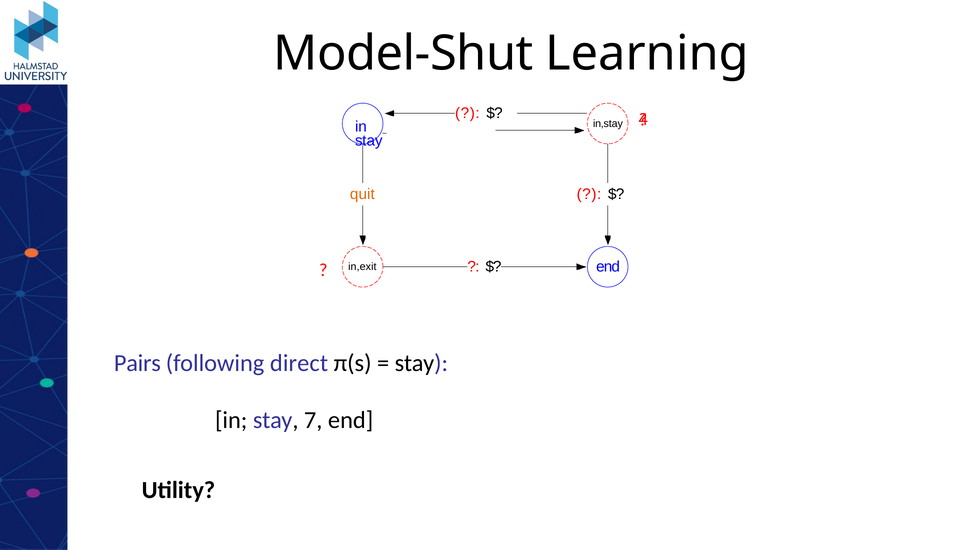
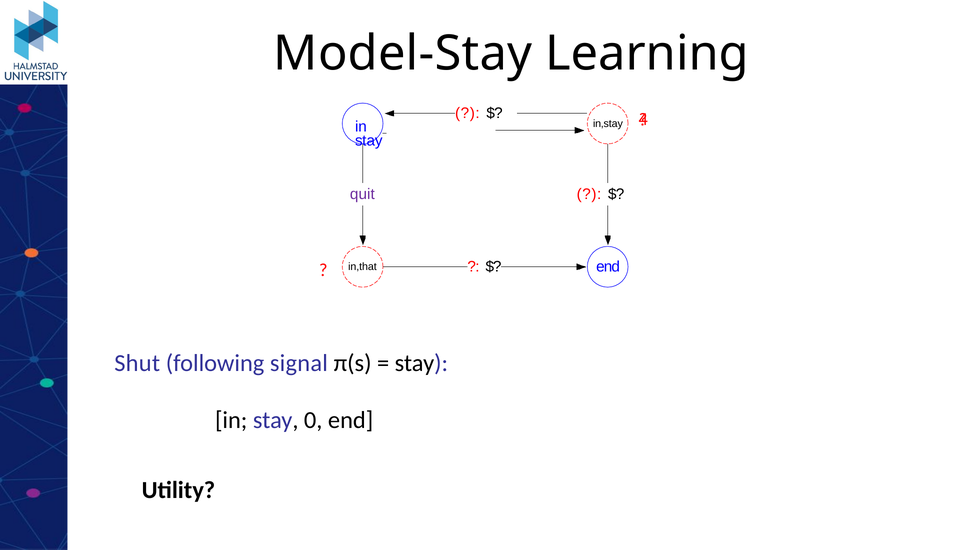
Model-Shut: Model-Shut -> Model-Stay
quit colour: orange -> purple
in,exit: in,exit -> in,that
Pairs: Pairs -> Shut
direct: direct -> signal
7: 7 -> 0
